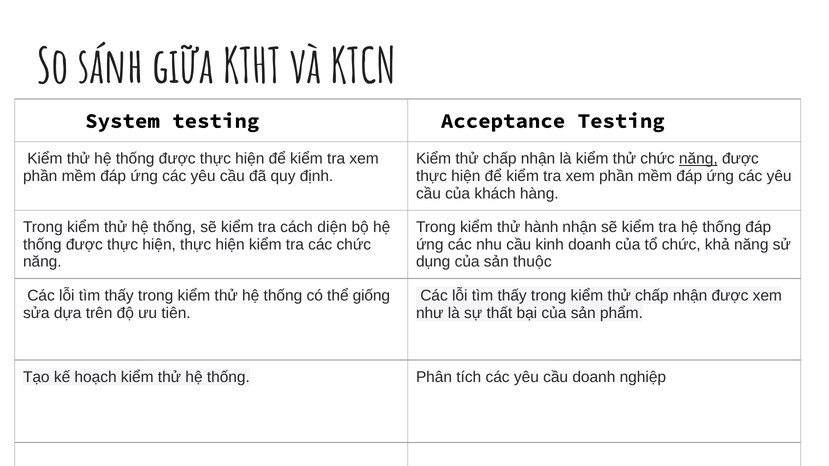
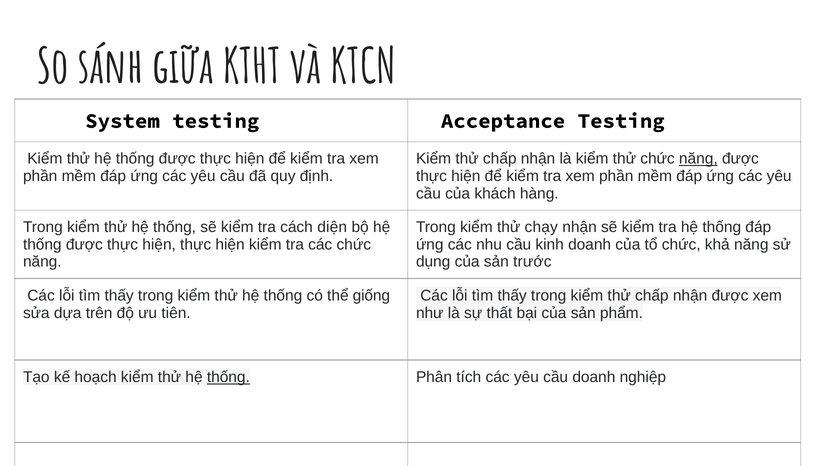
hành: hành -> chạy
thuộc: thuộc -> trước
thống at (228, 377) underline: none -> present
